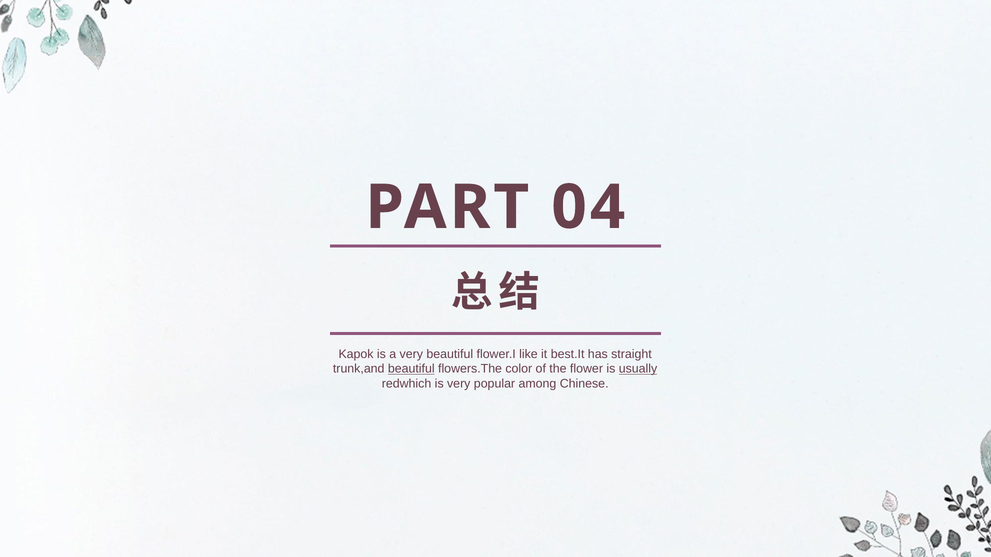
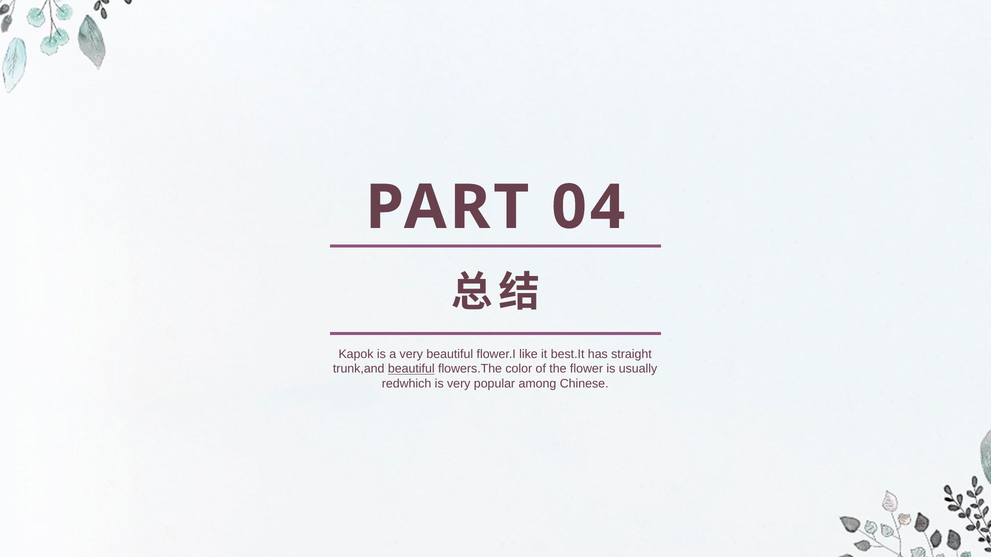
usually underline: present -> none
